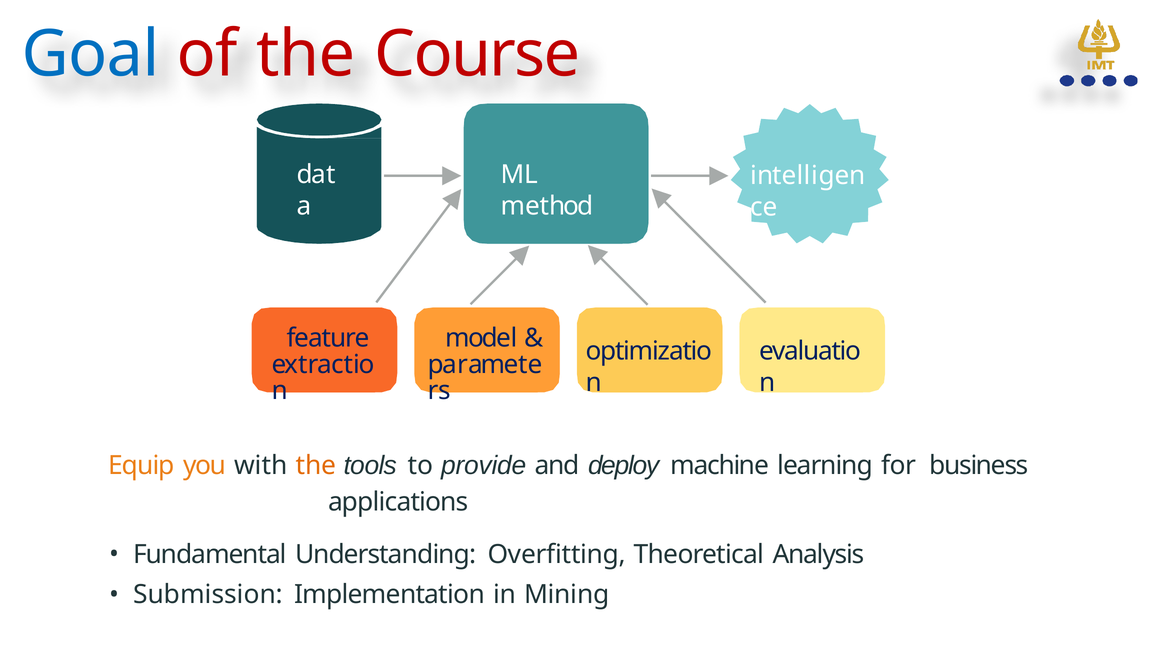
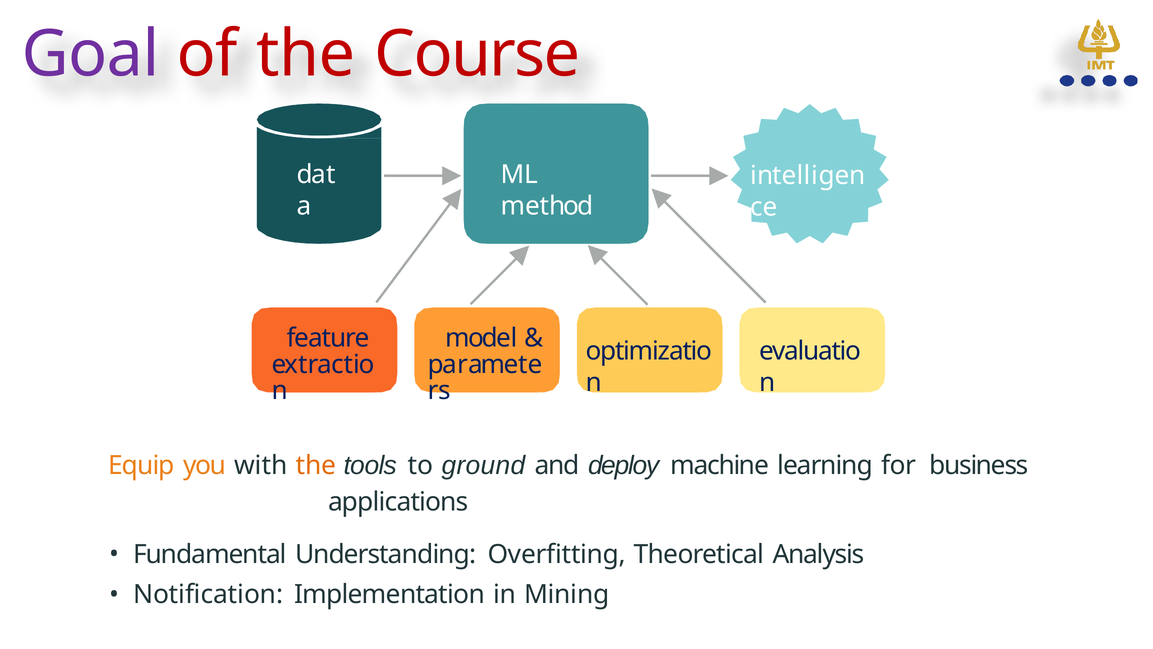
Goal colour: blue -> purple
provide: provide -> ground
Submission: Submission -> Notification
